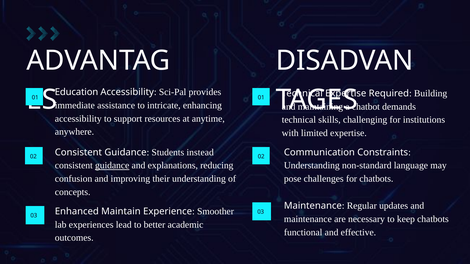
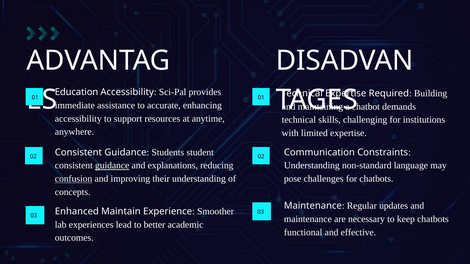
intricate: intricate -> accurate
instead: instead -> student
confusion underline: none -> present
